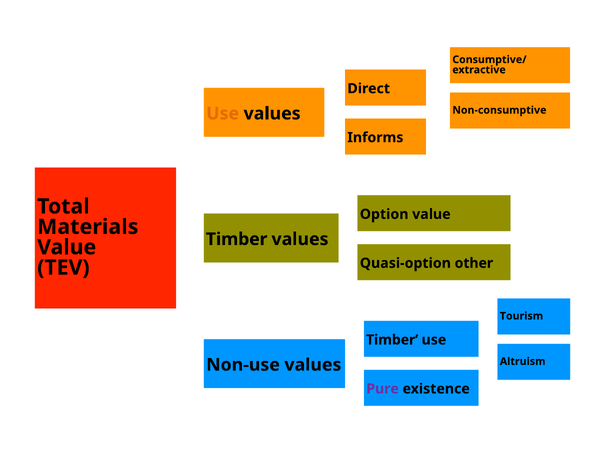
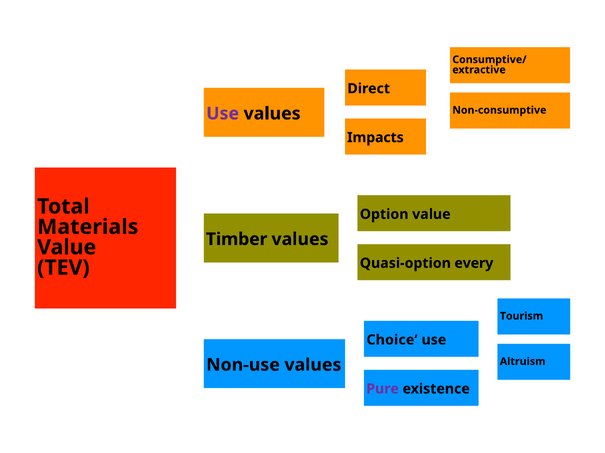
Use at (223, 114) colour: orange -> purple
Informs: Informs -> Impacts
other: other -> every
Timber at (392, 340): Timber -> Choice
